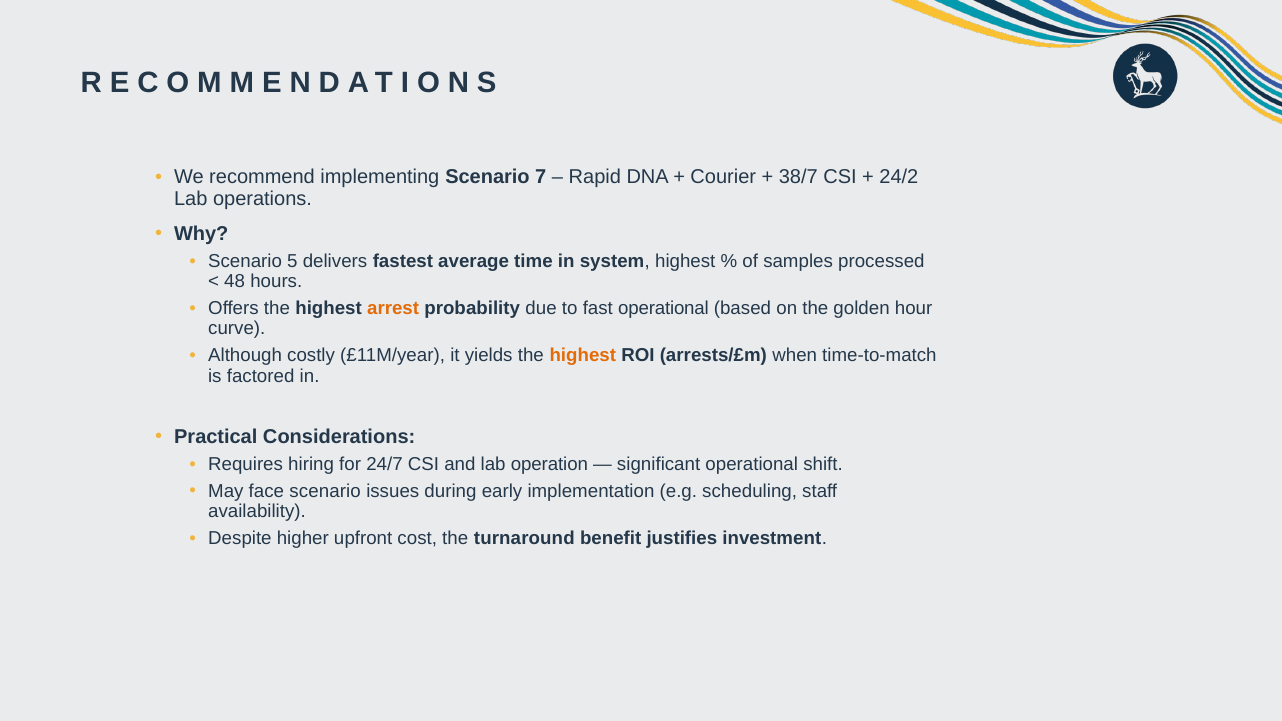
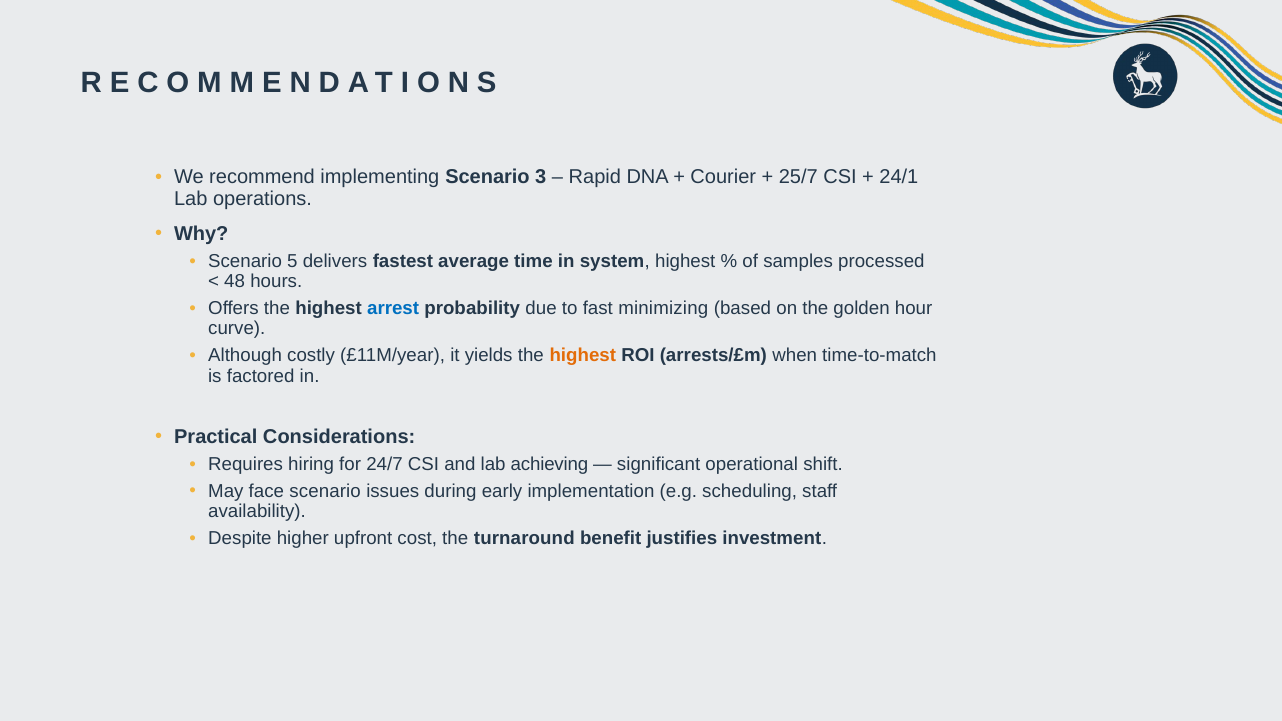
7: 7 -> 3
38/7: 38/7 -> 25/7
24/2: 24/2 -> 24/1
arrest colour: orange -> blue
fast operational: operational -> minimizing
operation: operation -> achieving
